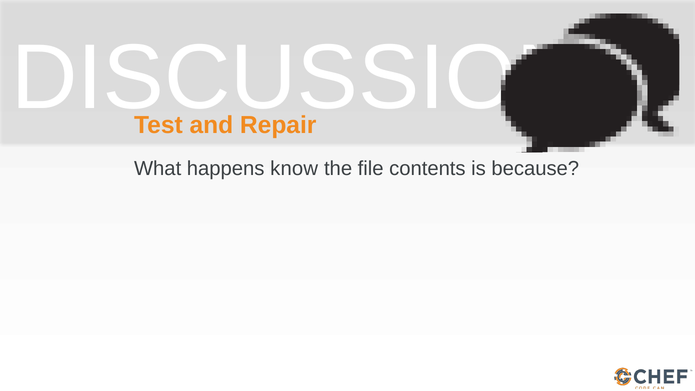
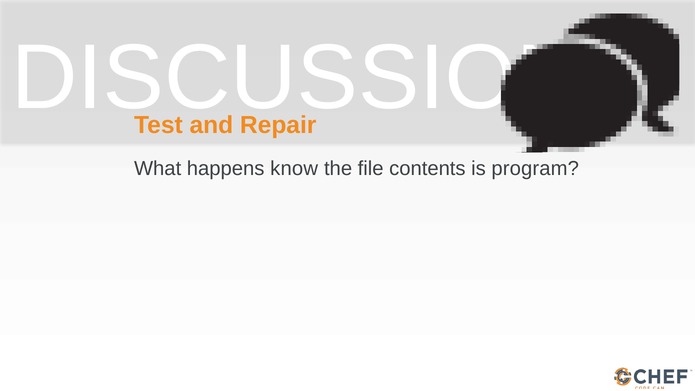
because: because -> program
